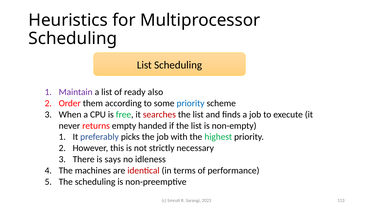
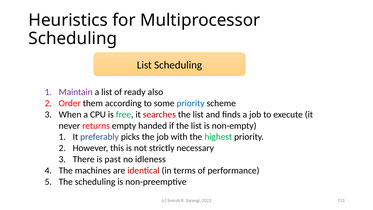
says: says -> past
